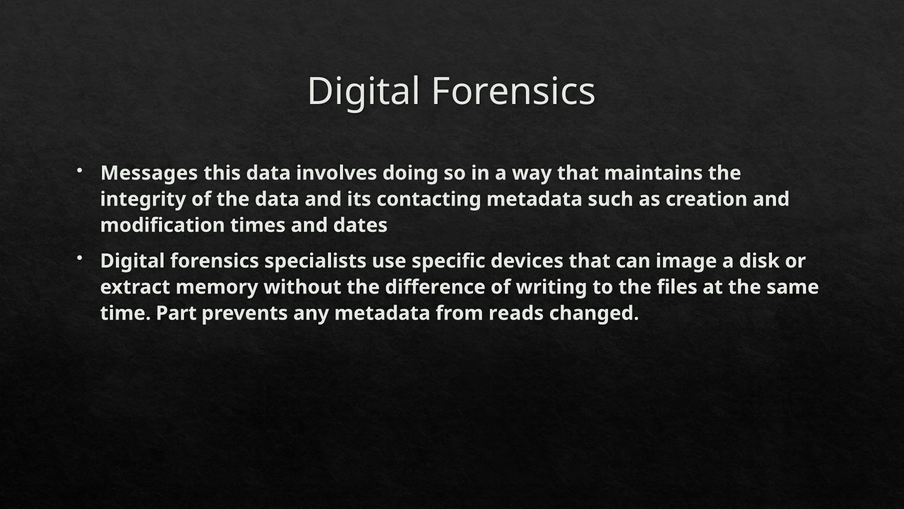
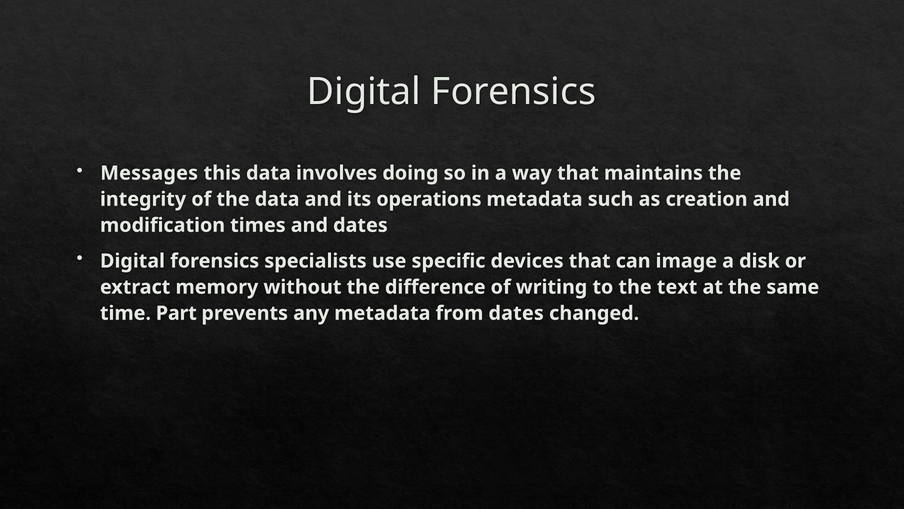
contacting: contacting -> operations
files: files -> text
from reads: reads -> dates
